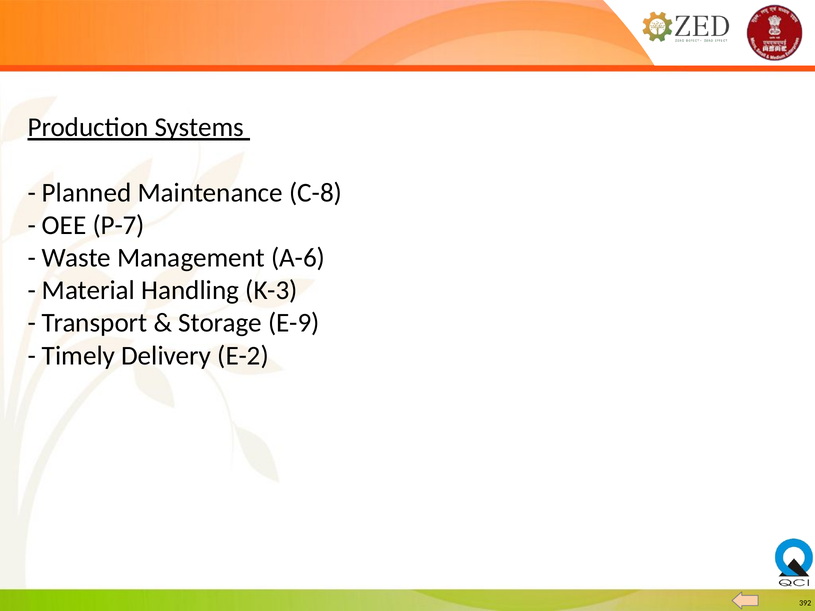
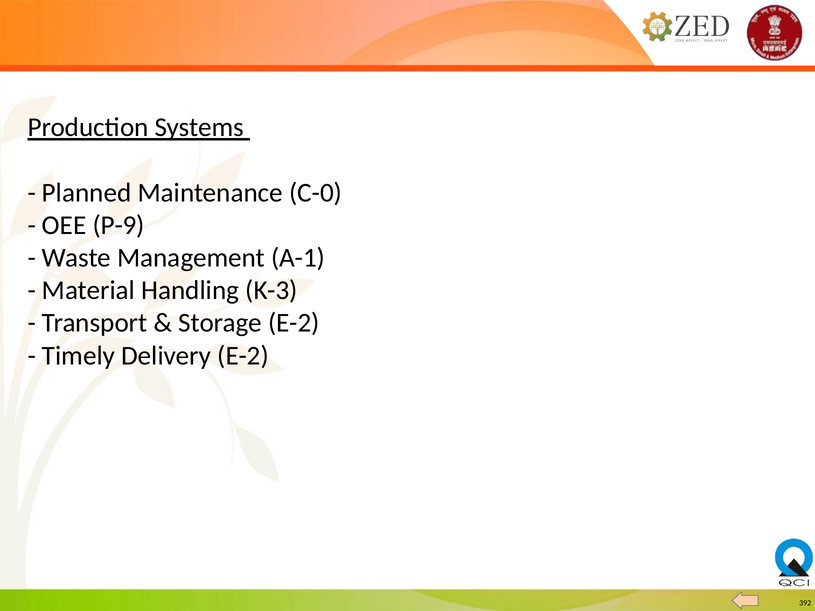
C-8: C-8 -> C-0
P-7: P-7 -> P-9
A-6: A-6 -> A-1
Storage E-9: E-9 -> E-2
